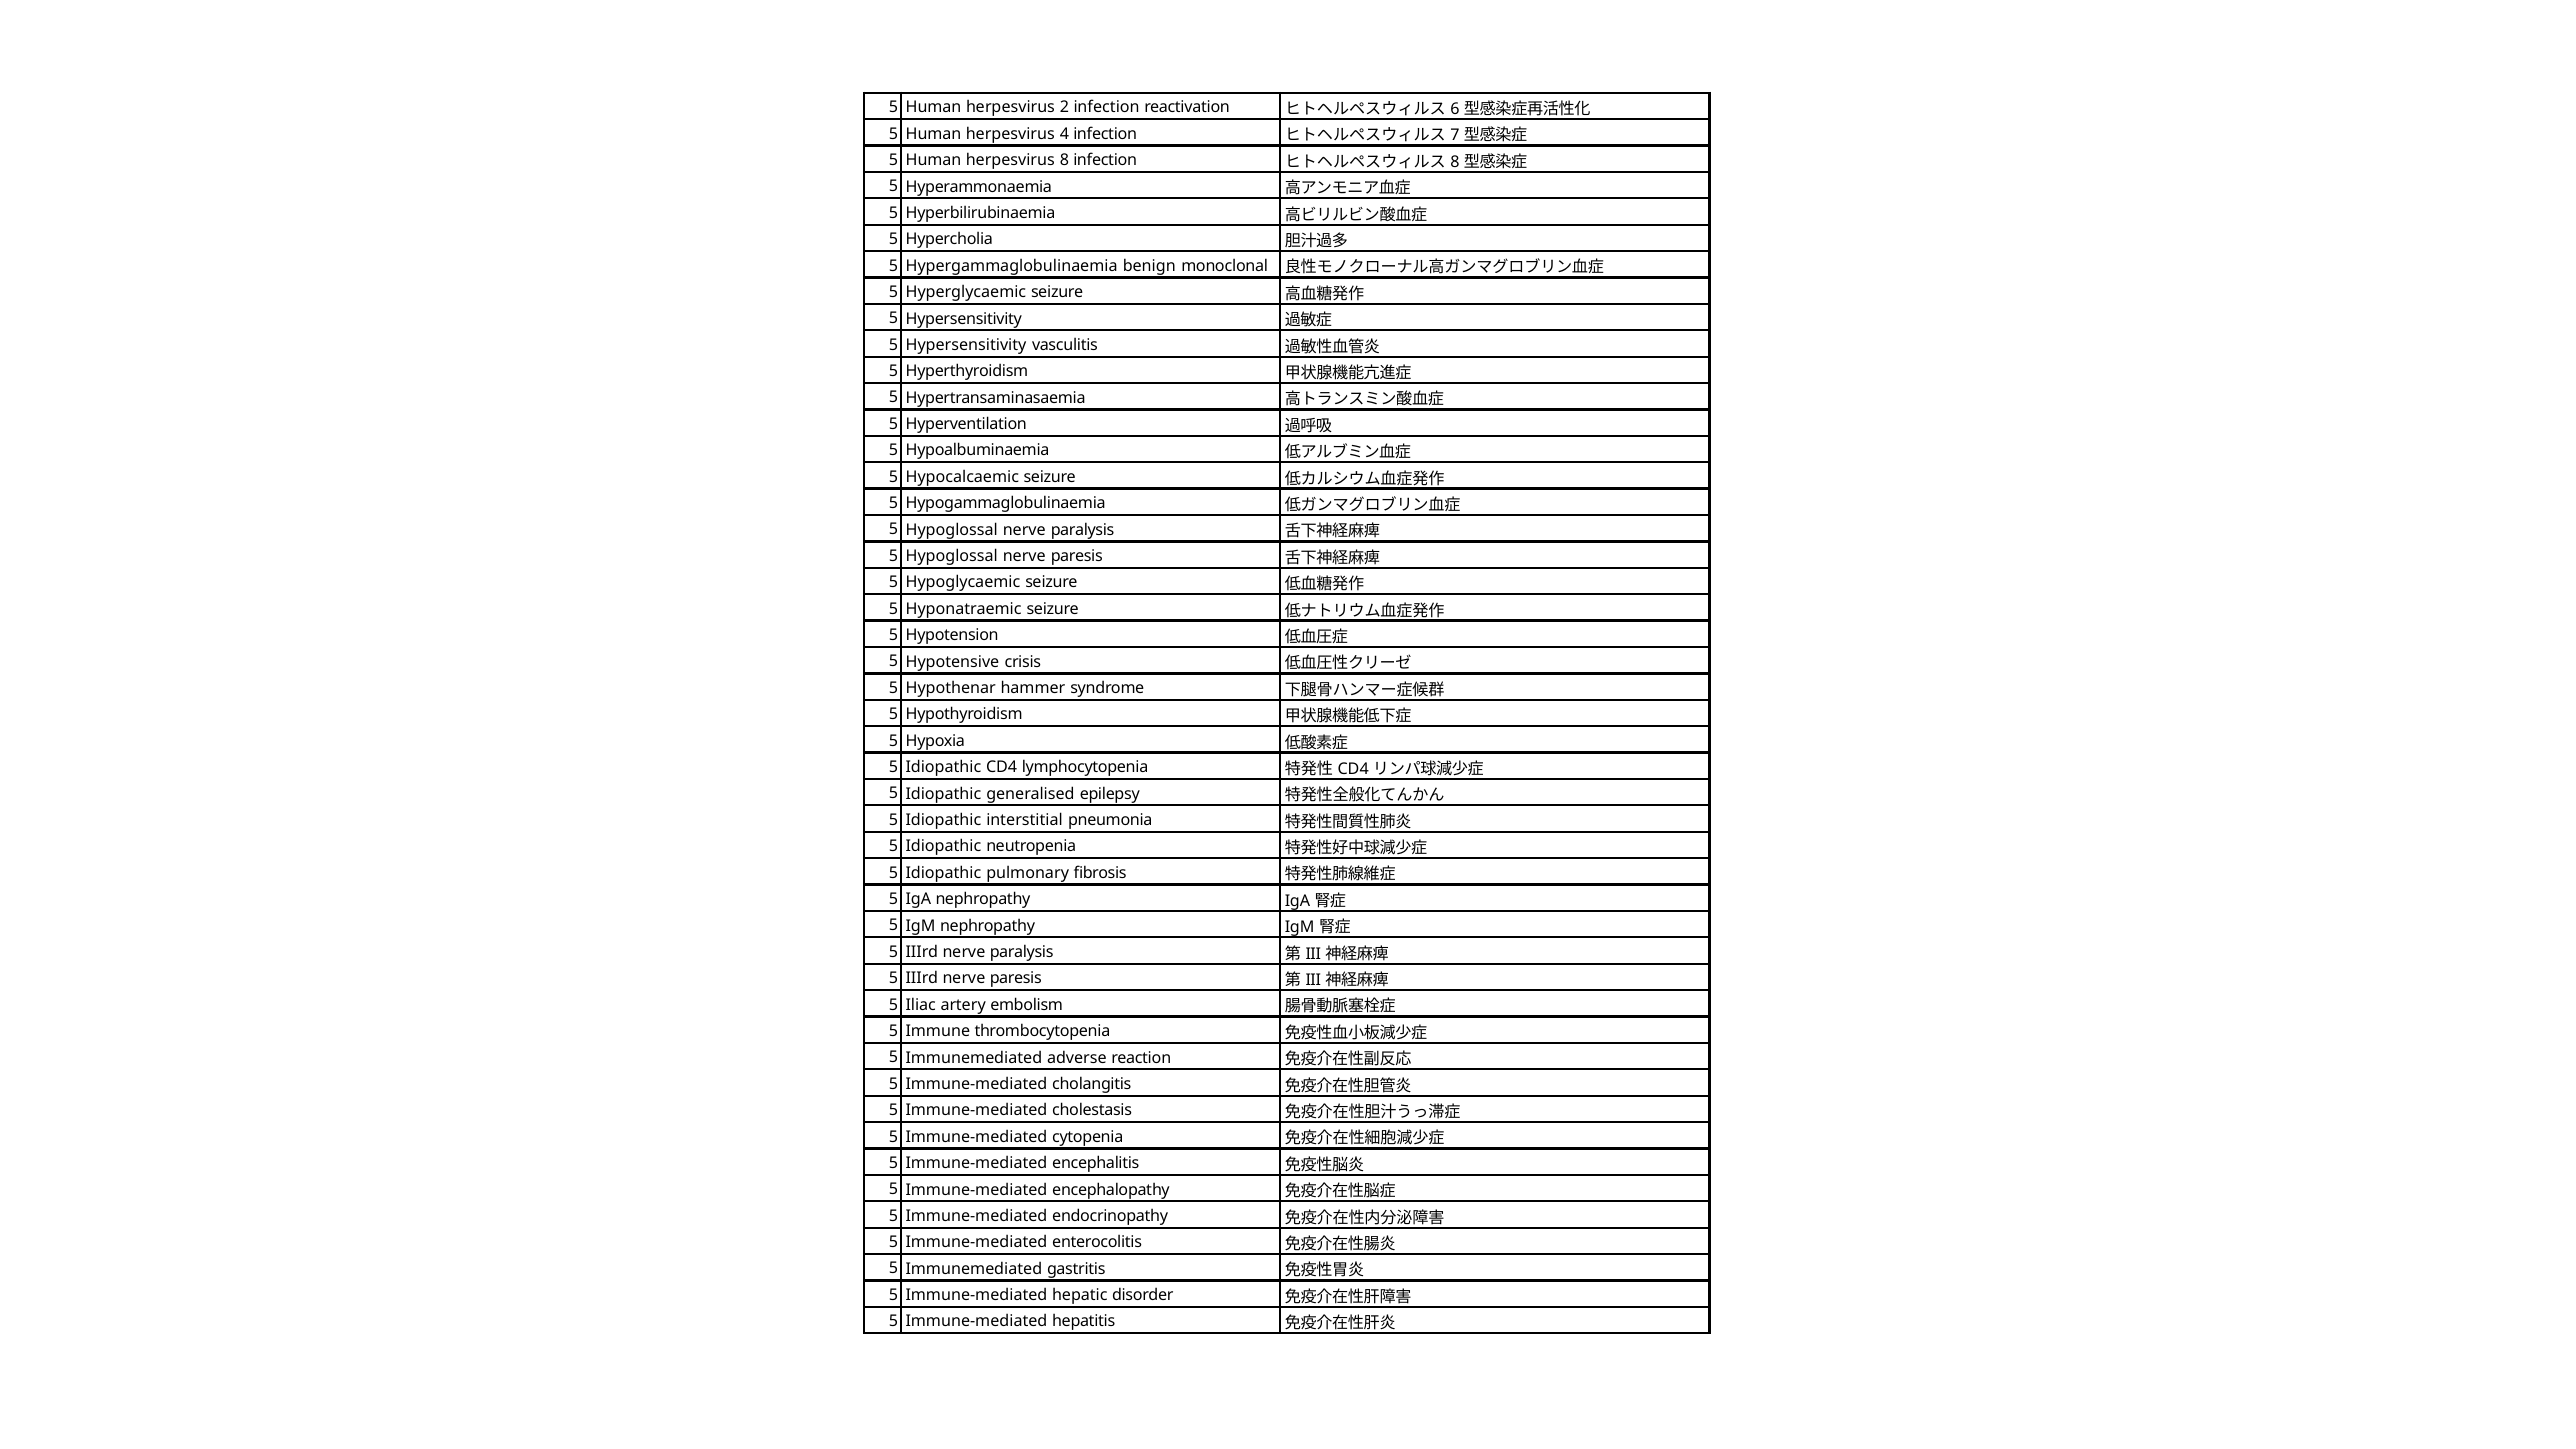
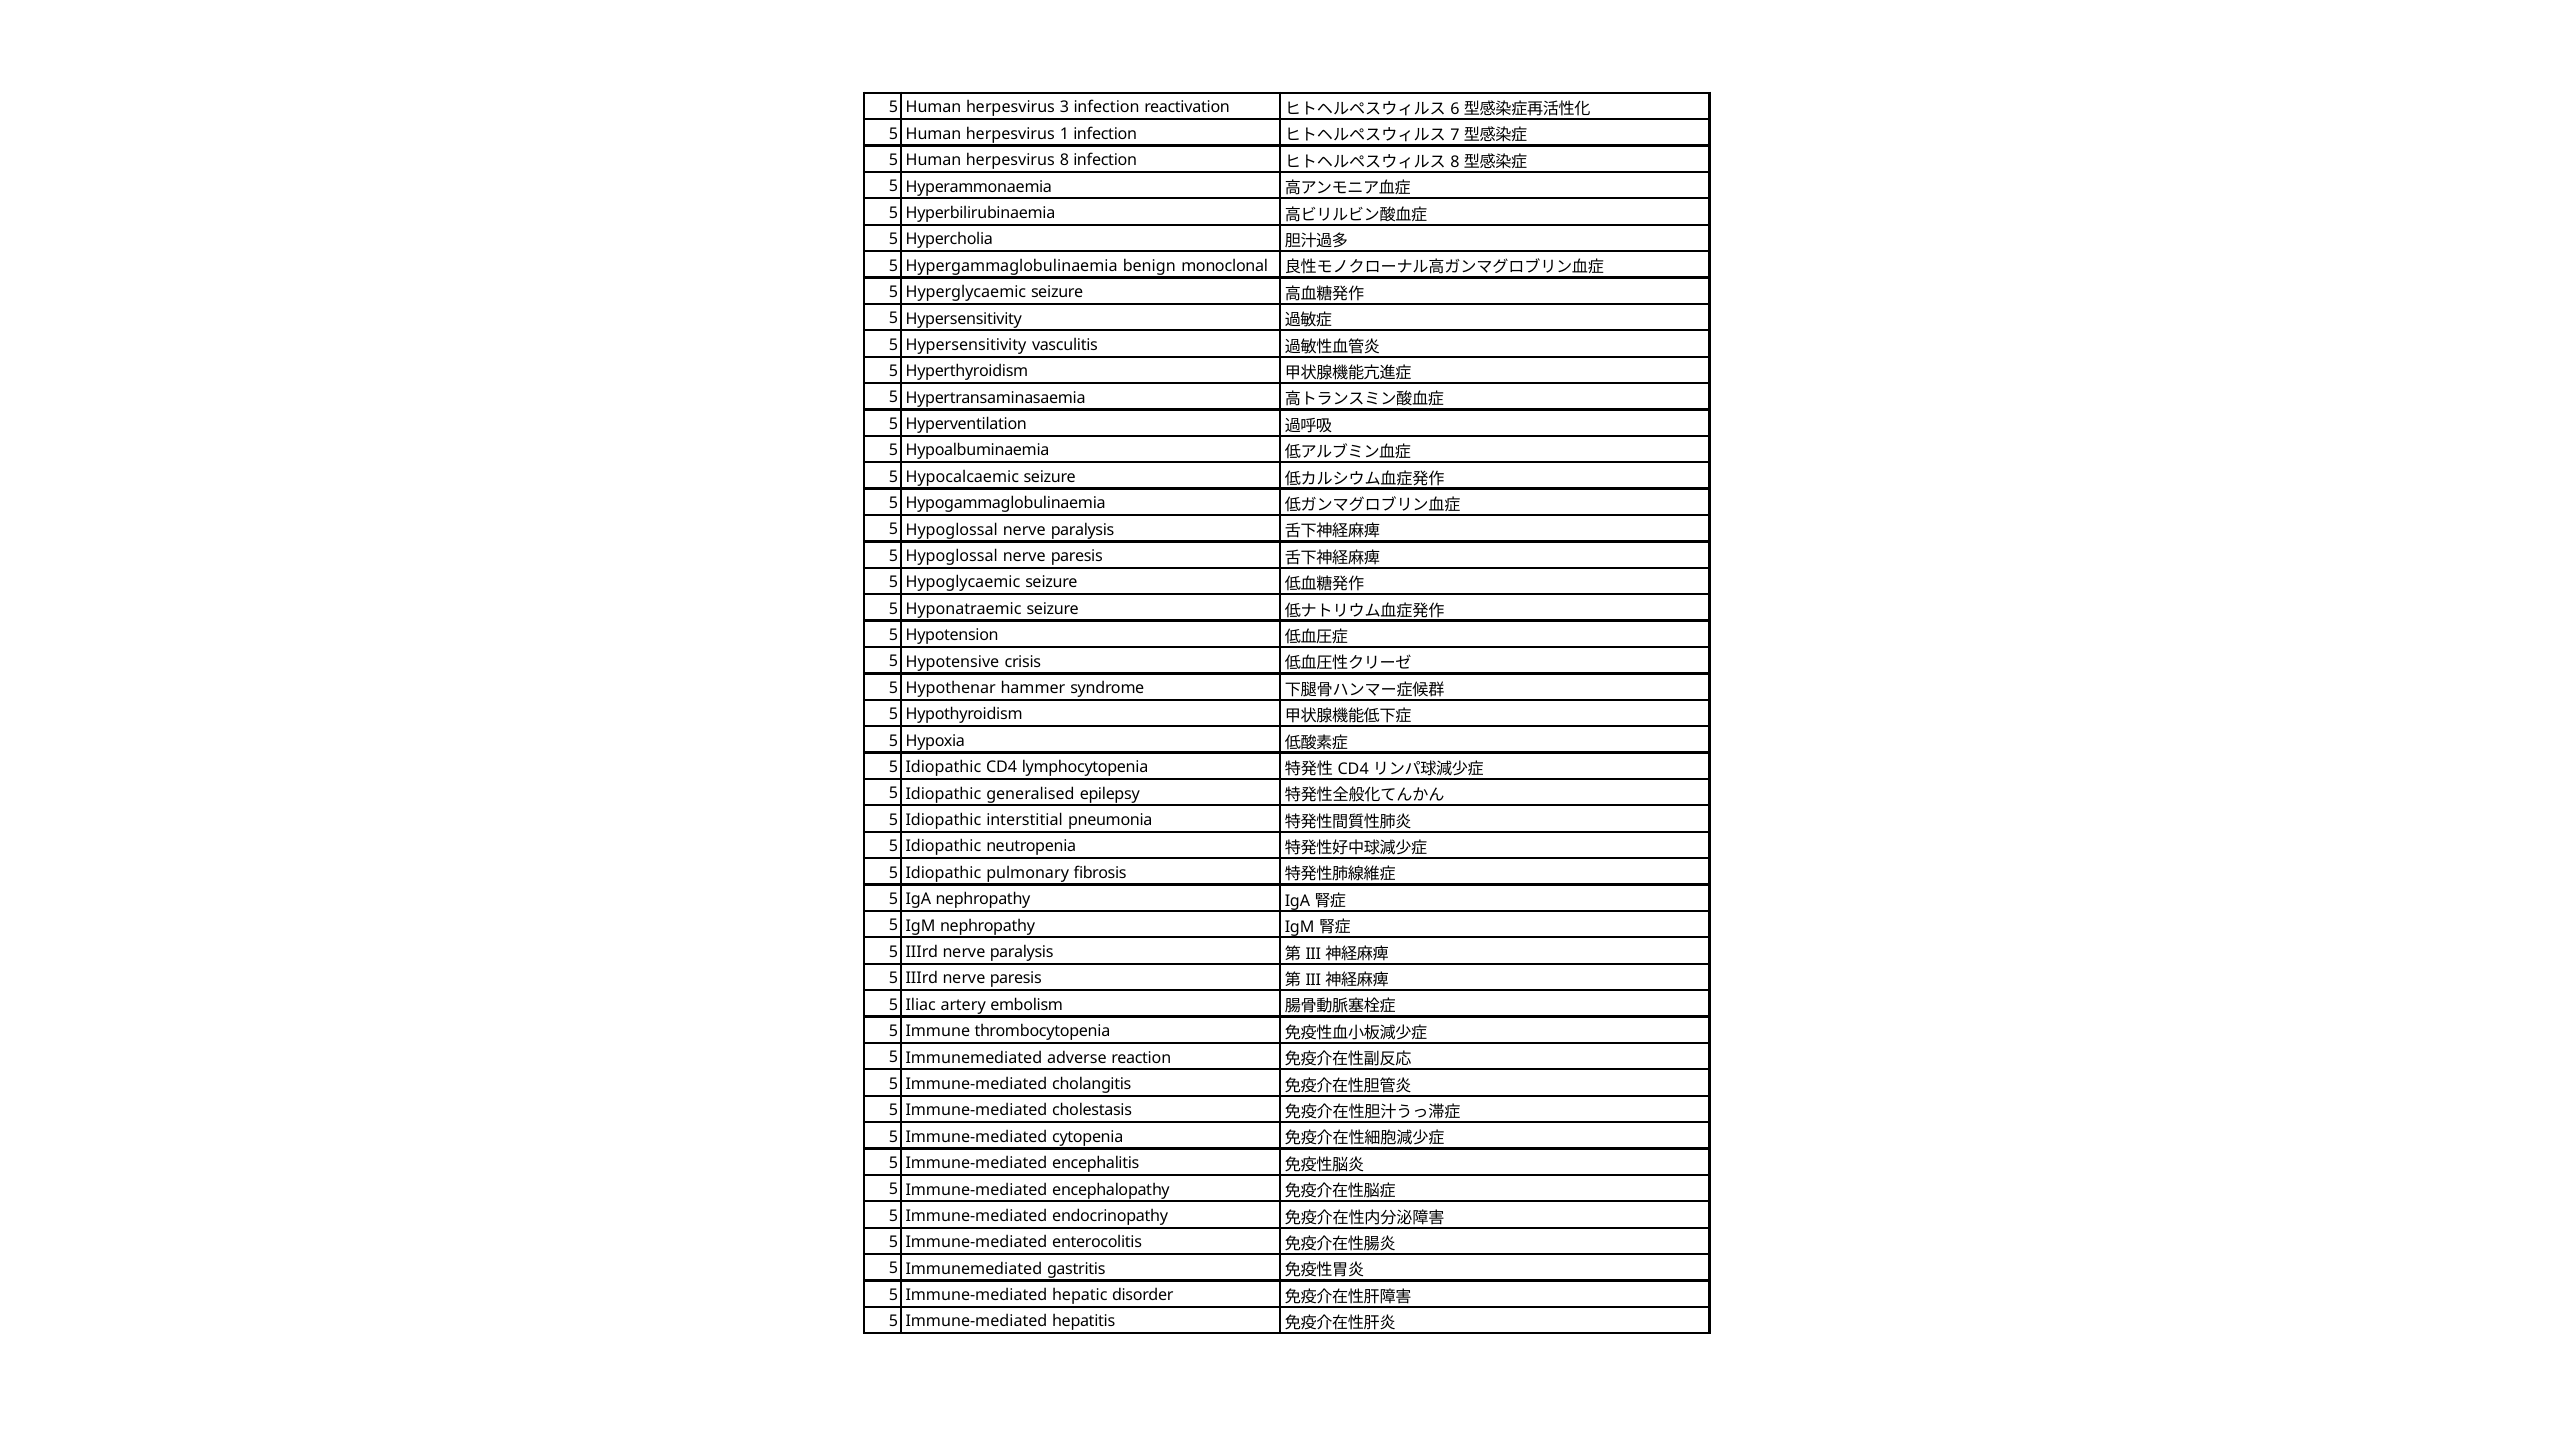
2: 2 -> 3
4: 4 -> 1
